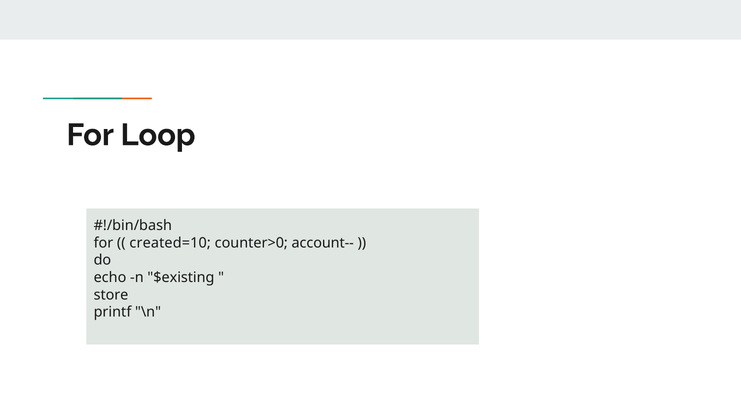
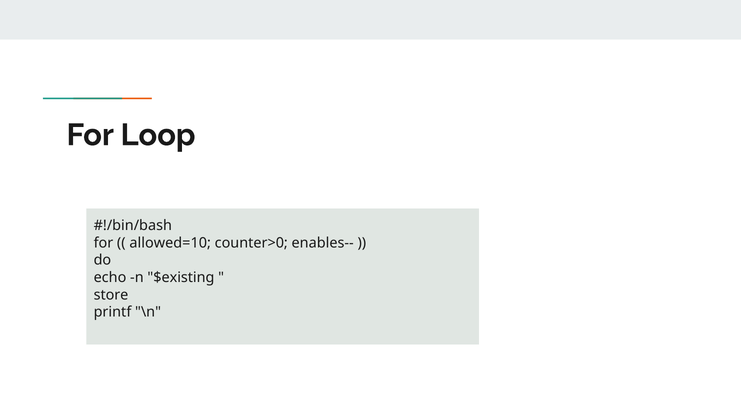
created=10: created=10 -> allowed=10
account--: account-- -> enables--
